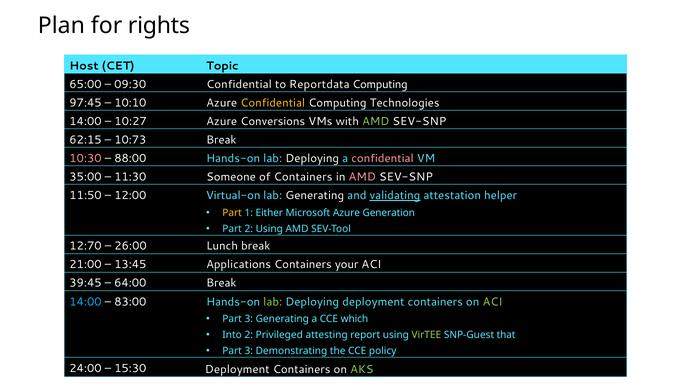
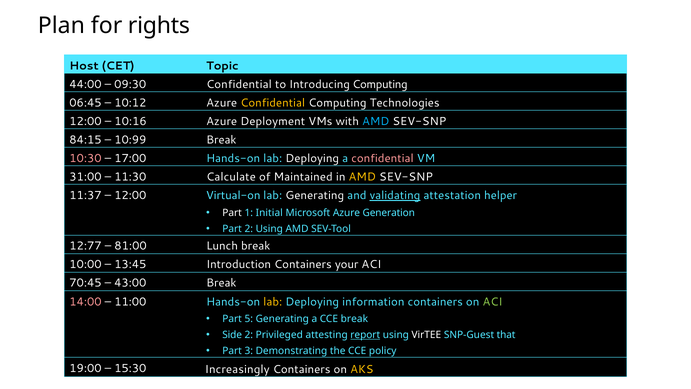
65:00: 65:00 -> 44:00
Reportdata: Reportdata -> Introducing
97:45: 97:45 -> 06:45
10:10: 10:10 -> 10:12
14:00 at (85, 121): 14:00 -> 12:00
10:27: 10:27 -> 10:16
Conversions: Conversions -> Deployment
AMD at (376, 121) colour: light green -> light blue
62:15: 62:15 -> 84:15
10:73: 10:73 -> 10:99
88:00: 88:00 -> 17:00
35:00: 35:00 -> 31:00
Someone: Someone -> Calculate
of Containers: Containers -> Maintained
AMD at (362, 177) colour: pink -> yellow
11:50: 11:50 -> 11:37
Part at (232, 213) colour: yellow -> white
Either: Either -> Initial
12:70: 12:70 -> 12:77
26:00: 26:00 -> 81:00
21:00: 21:00 -> 10:00
Applications: Applications -> Introduction
39:45: 39:45 -> 70:45
64:00: 64:00 -> 43:00
14:00 at (85, 301) colour: light blue -> pink
83:00: 83:00 -> 11:00
lab at (273, 301) colour: light green -> yellow
Deploying deployment: deployment -> information
3 at (249, 319): 3 -> 5
CCE which: which -> break
Into: Into -> Side
report underline: none -> present
VirTEE colour: light green -> white
24:00: 24:00 -> 19:00
15:30 Deployment: Deployment -> Increasingly
AKS colour: light green -> yellow
